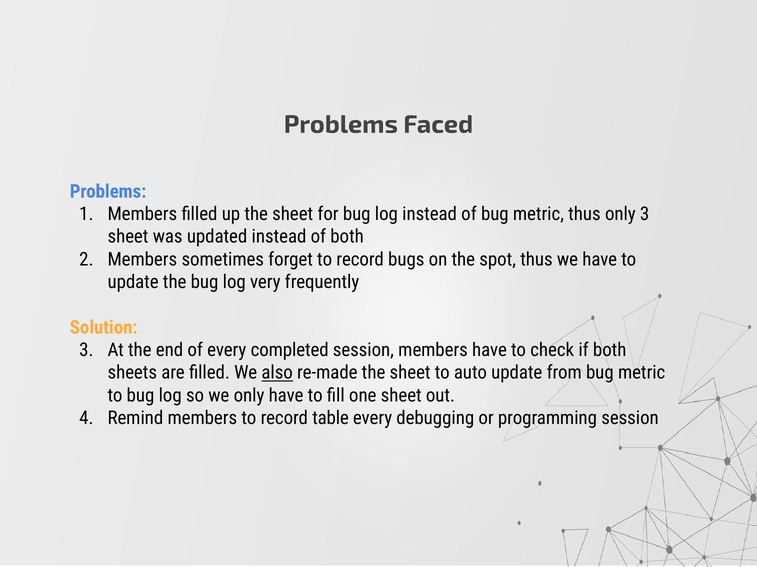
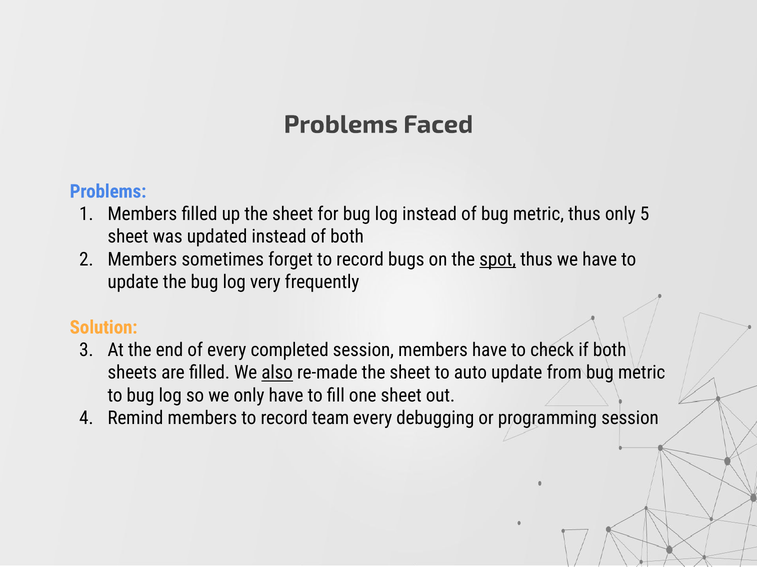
only 3: 3 -> 5
spot underline: none -> present
table: table -> team
